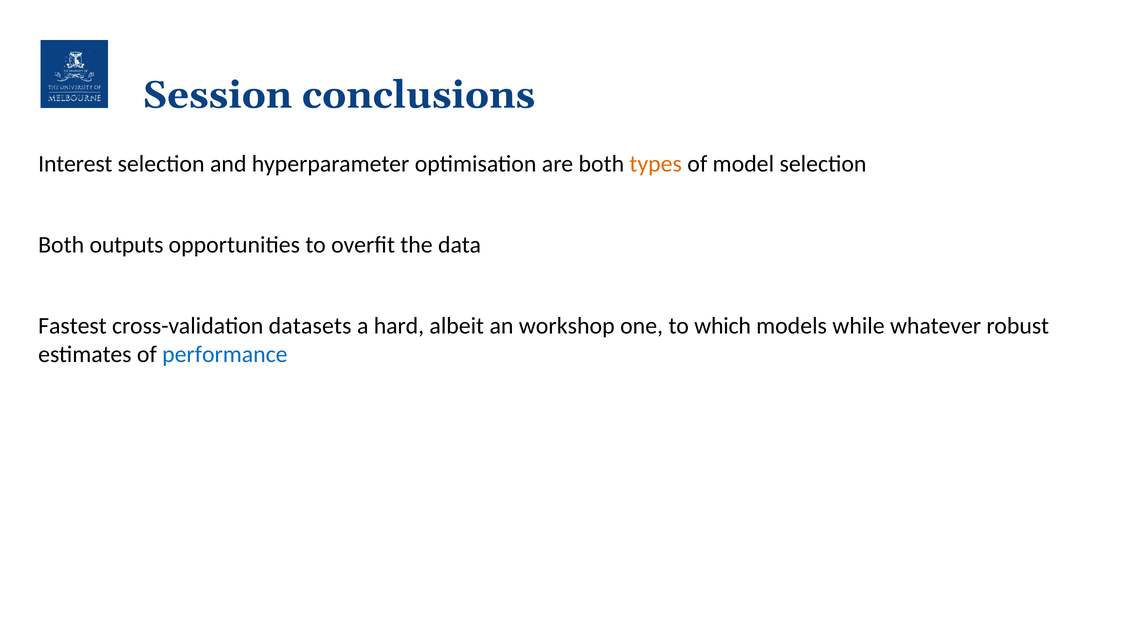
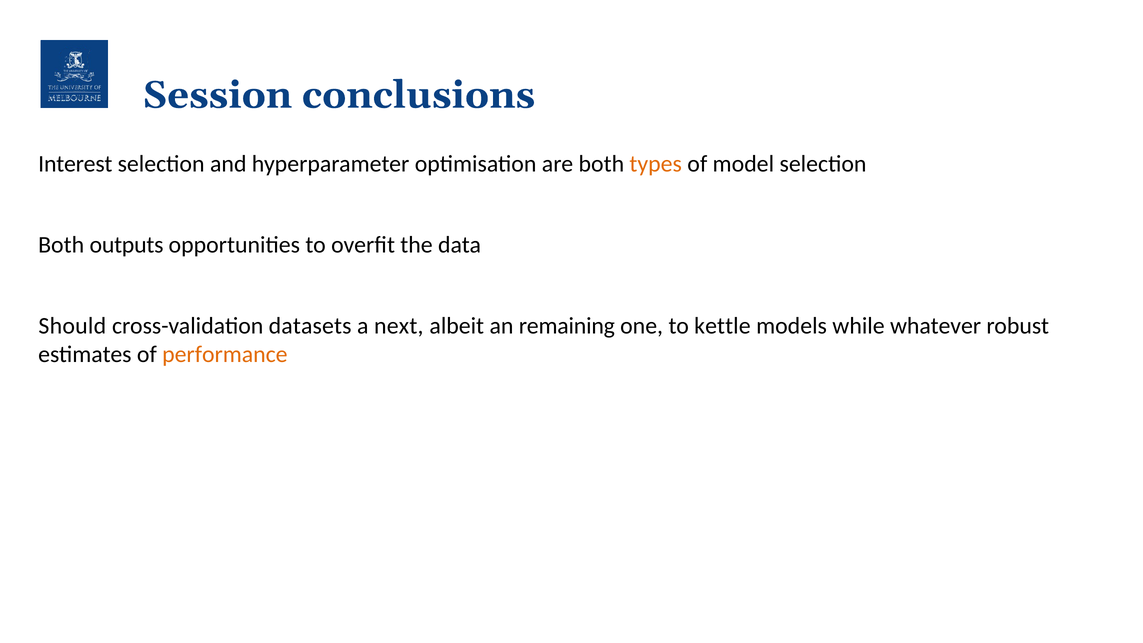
Fastest: Fastest -> Should
hard: hard -> next
workshop: workshop -> remaining
which: which -> kettle
performance colour: blue -> orange
